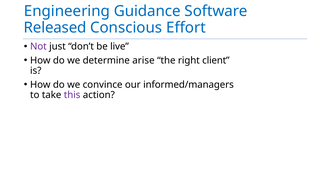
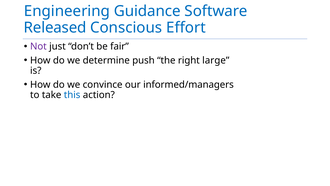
live: live -> fair
arise: arise -> push
client: client -> large
this colour: purple -> blue
